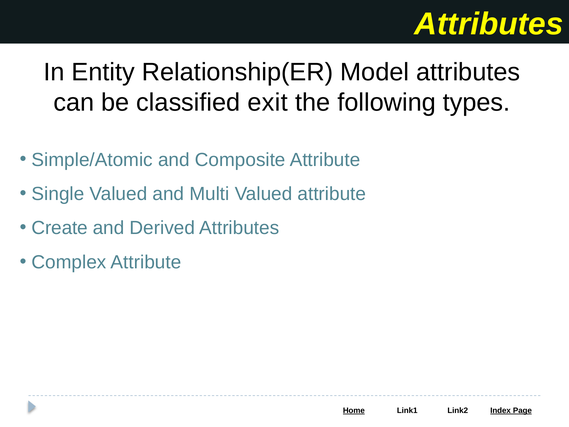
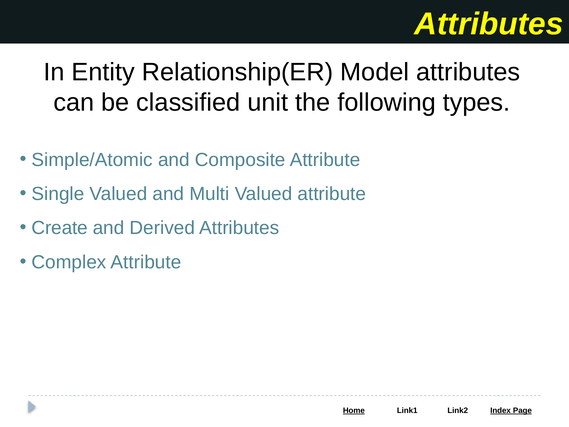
exit: exit -> unit
